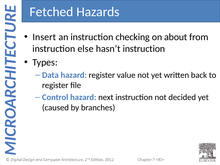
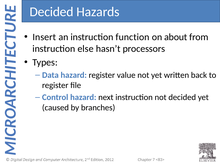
Fetched at (52, 12): Fetched -> Decided
checking: checking -> function
hasn’t instruction: instruction -> processors
